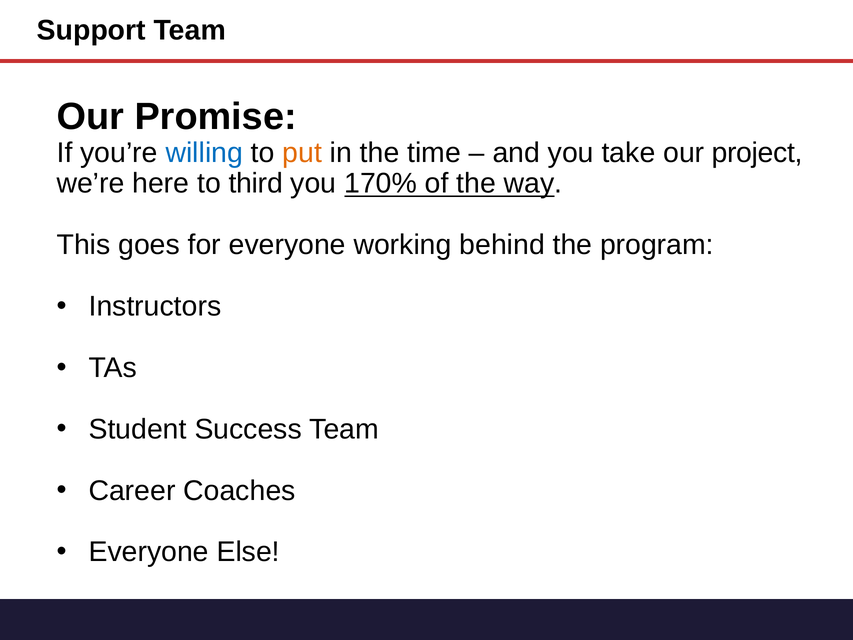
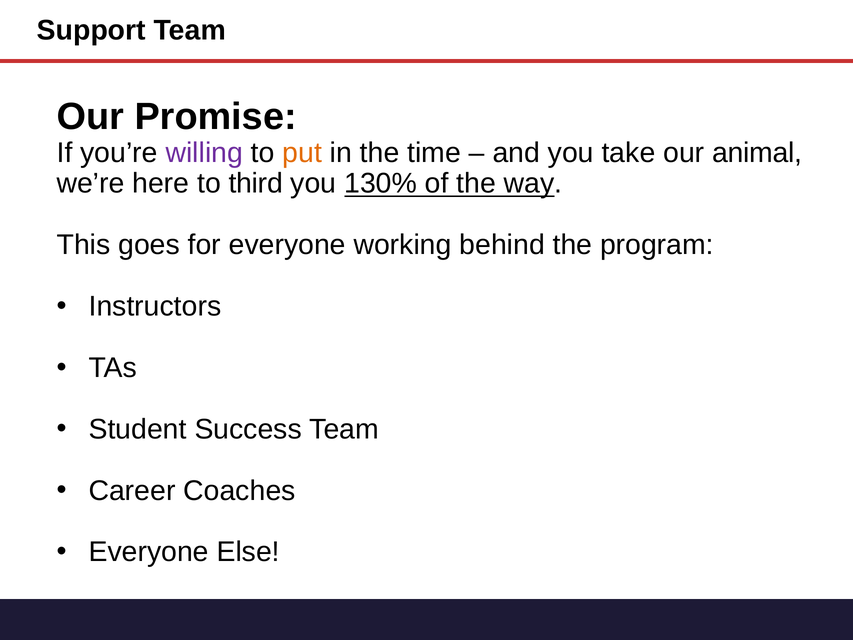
willing colour: blue -> purple
project: project -> animal
170%: 170% -> 130%
